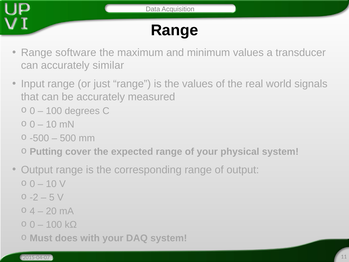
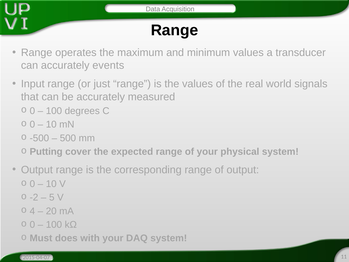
software: software -> operates
similar: similar -> events
